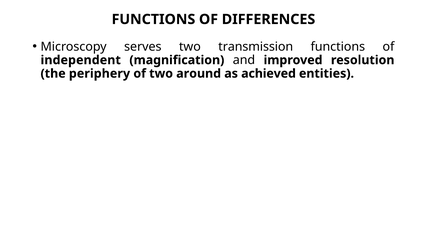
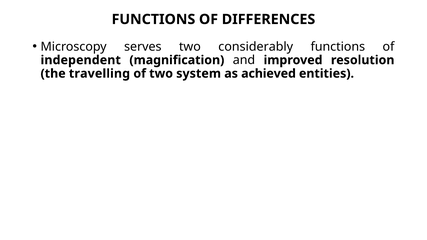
transmission: transmission -> considerably
periphery: periphery -> travelling
around: around -> system
